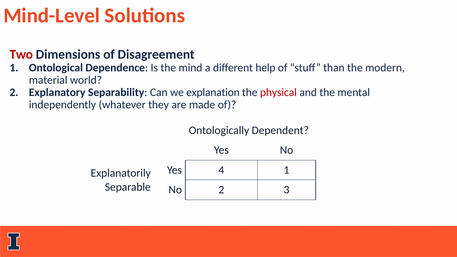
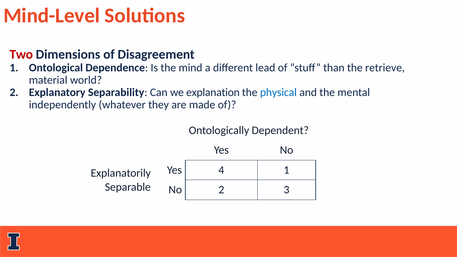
help: help -> lead
modern: modern -> retrieve
physical colour: red -> blue
